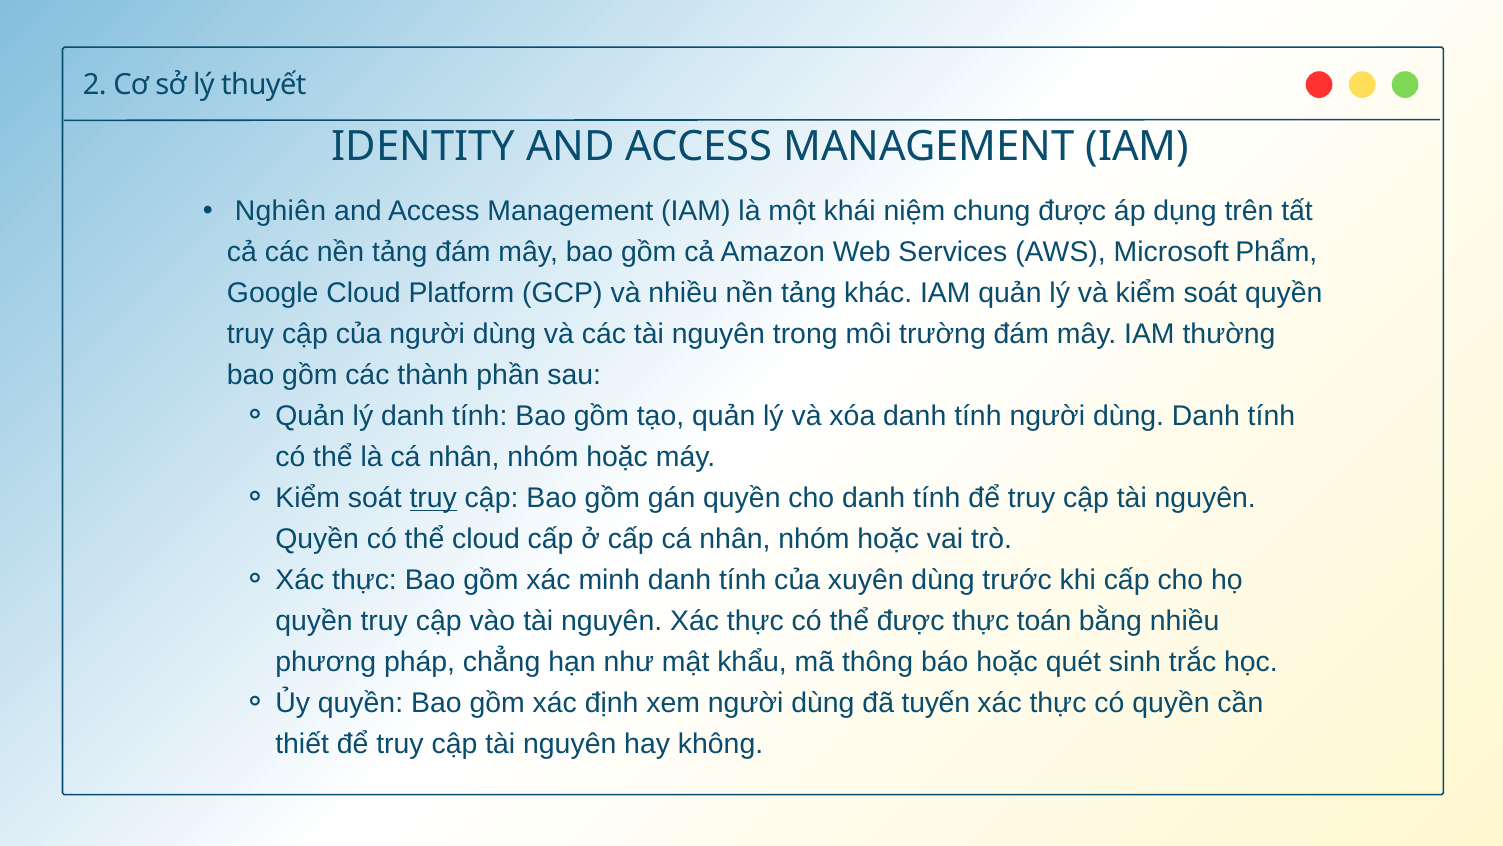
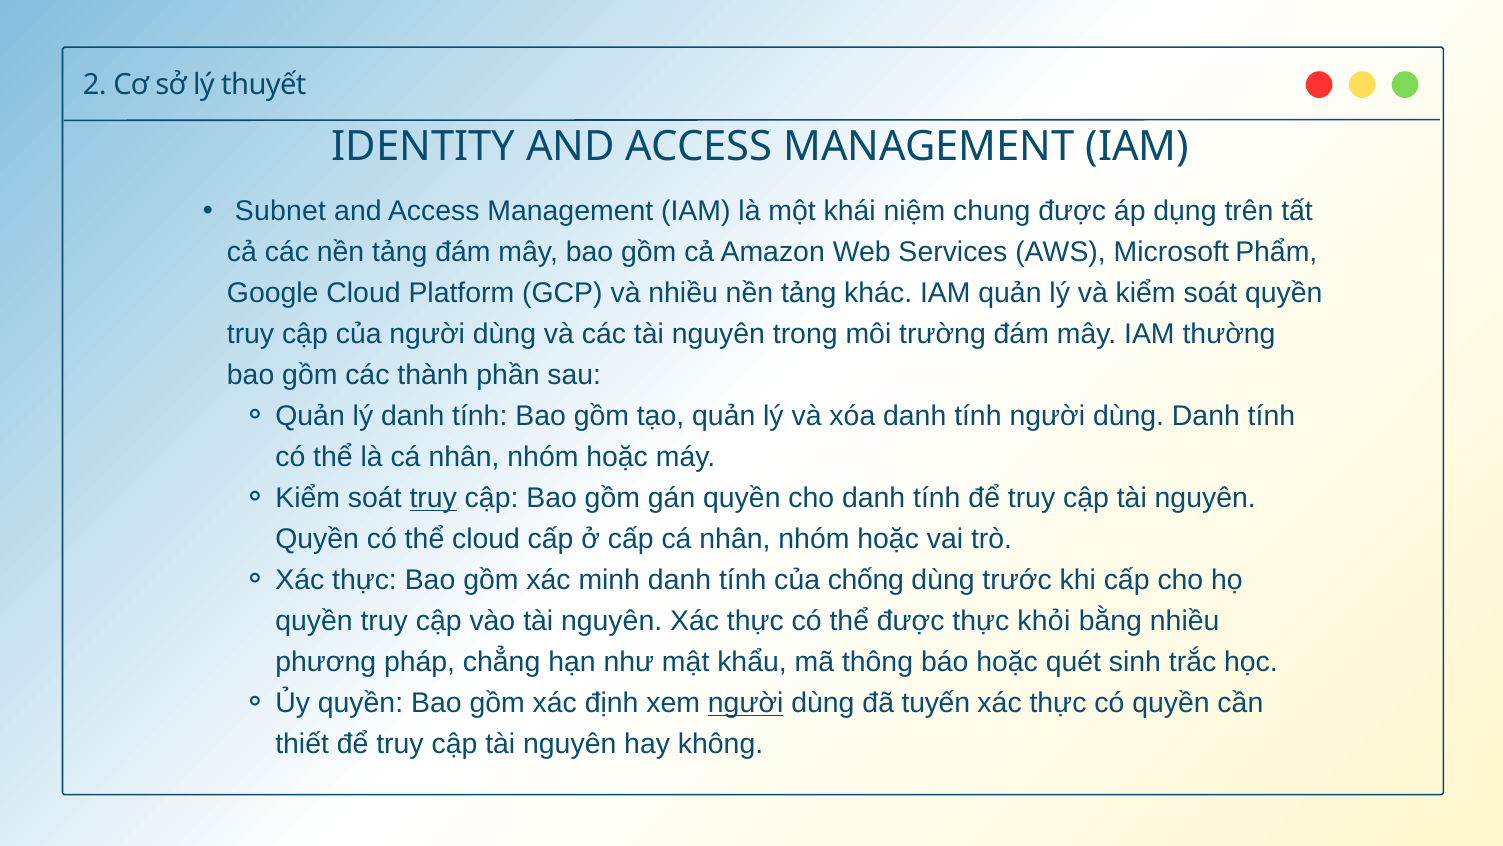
Nghiên: Nghiên -> Subnet
xuyên: xuyên -> chống
toán: toán -> khỏi
người at (746, 703) underline: none -> present
